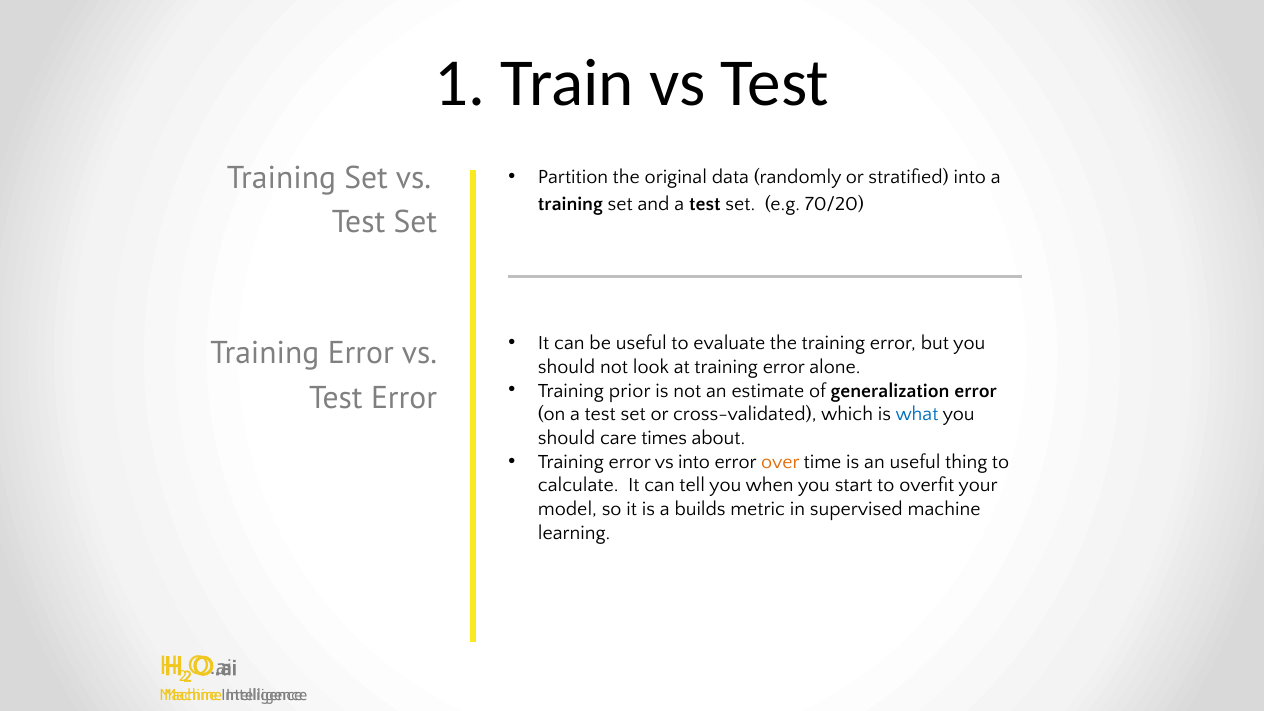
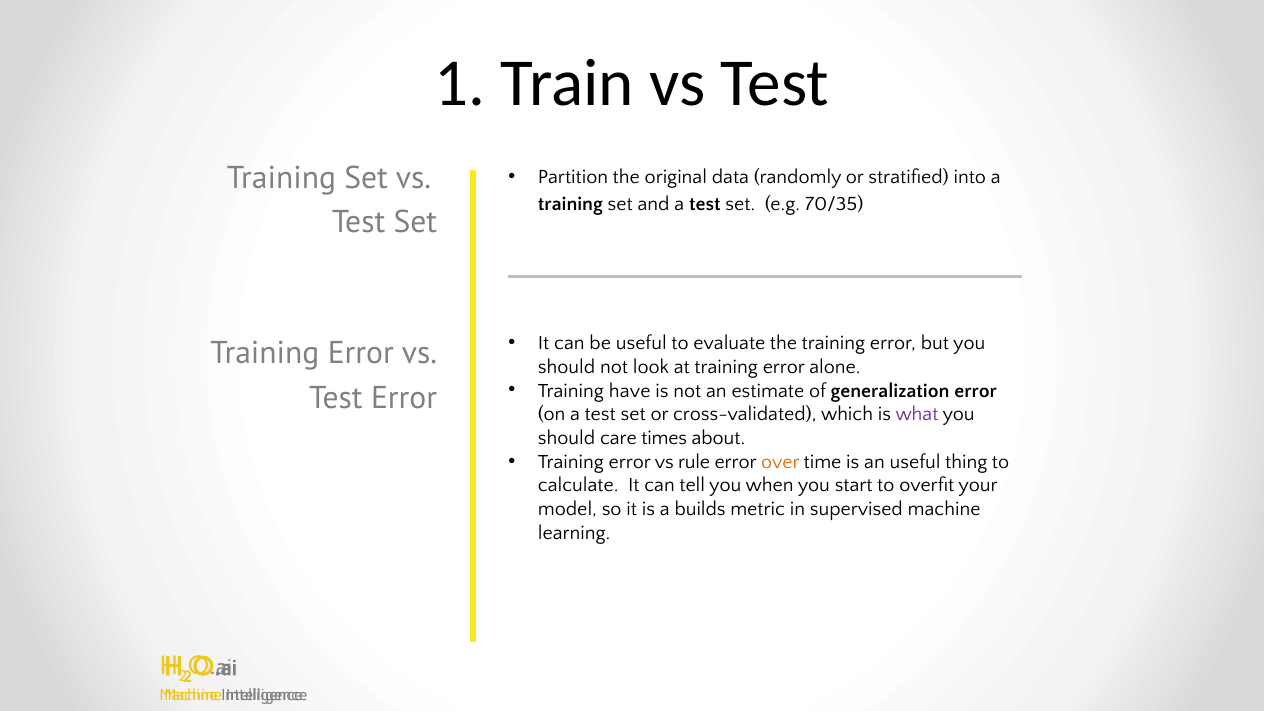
70/20: 70/20 -> 70/35
prior: prior -> have
what colour: blue -> purple
vs into: into -> rule
